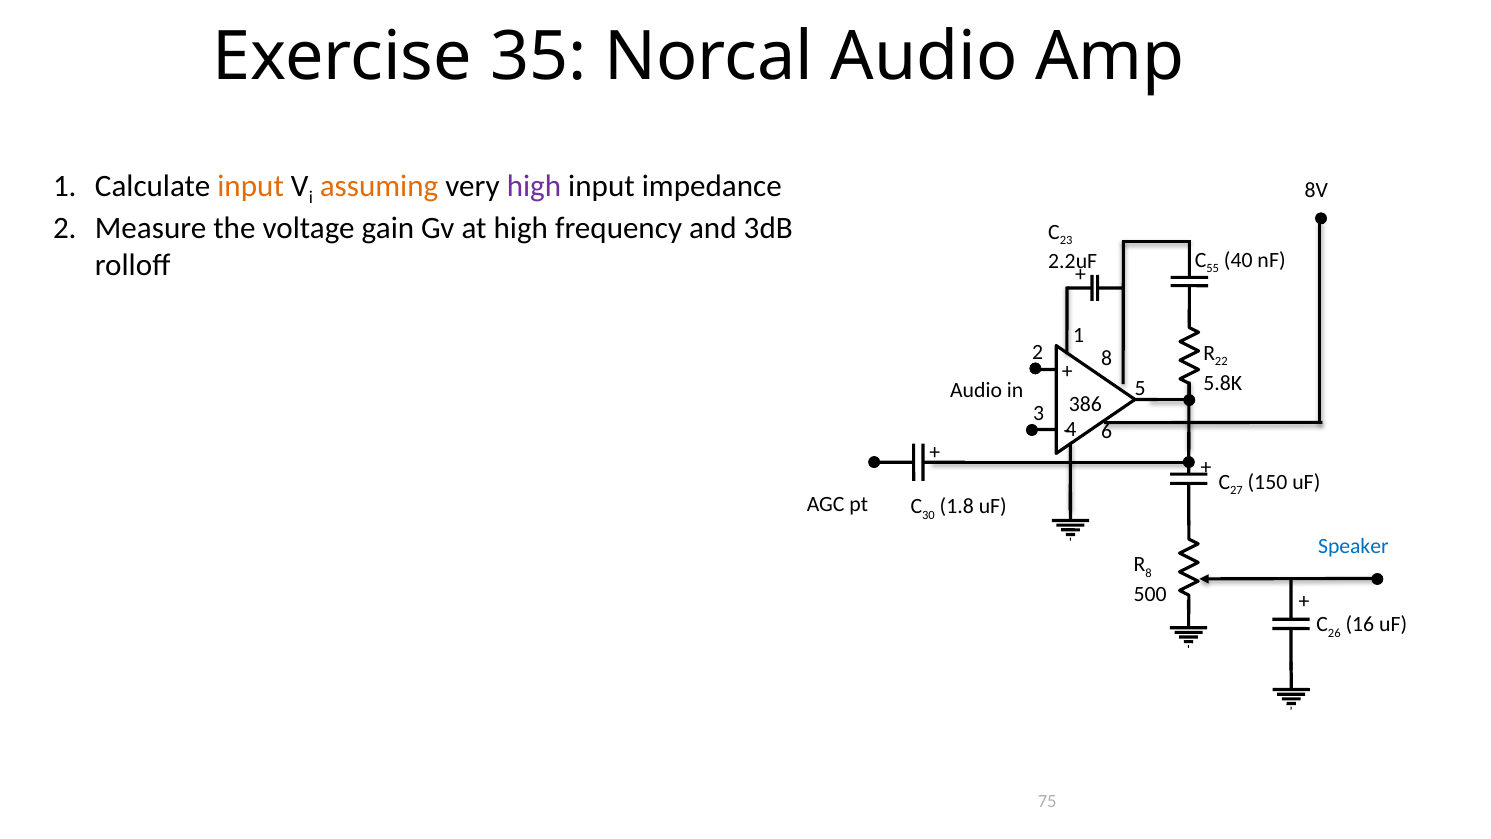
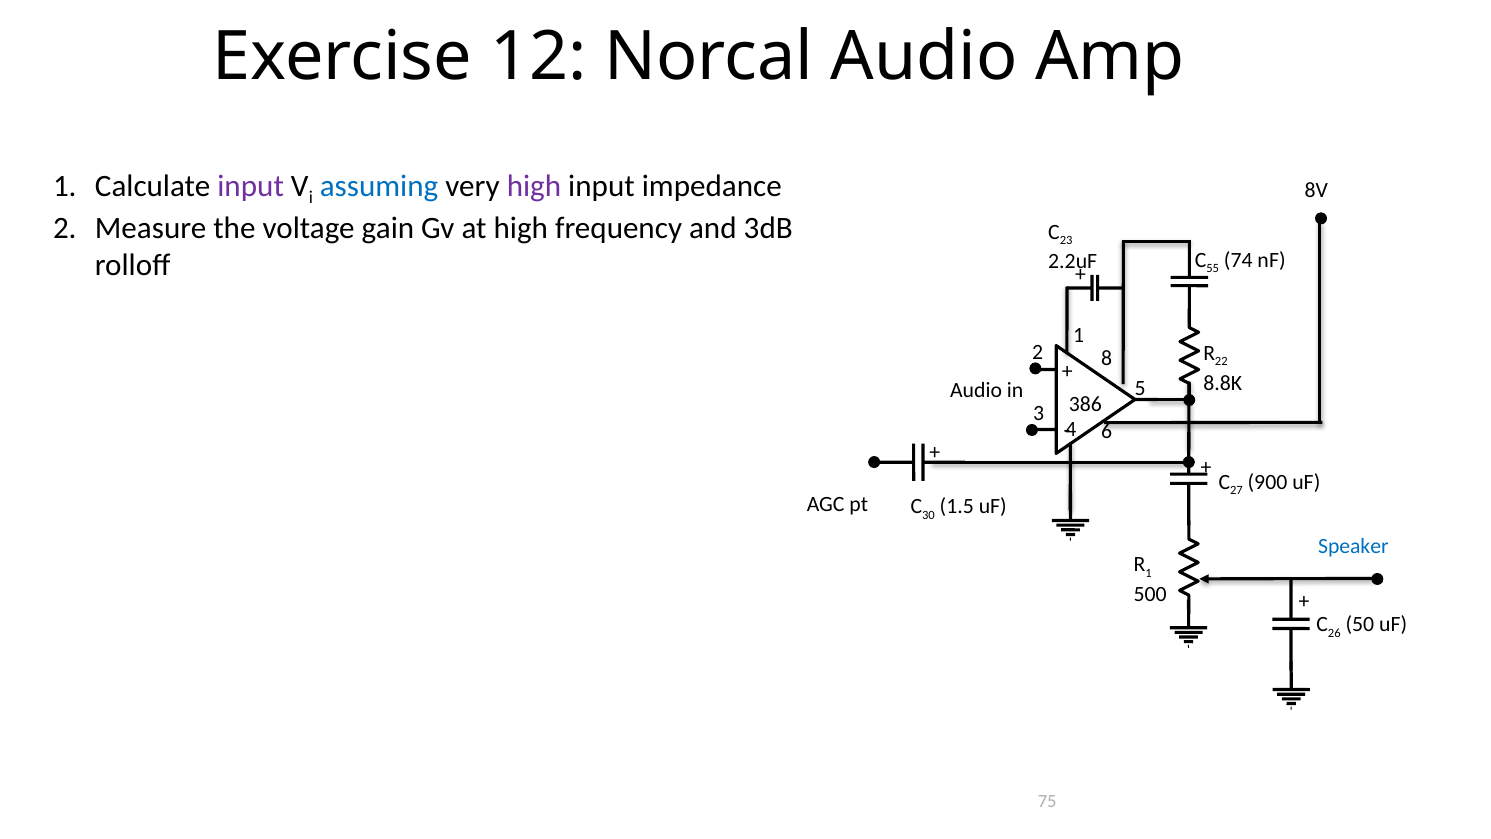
35: 35 -> 12
input at (251, 186) colour: orange -> purple
assuming colour: orange -> blue
40: 40 -> 74
5.8K: 5.8K -> 8.8K
150: 150 -> 900
1.8: 1.8 -> 1.5
8 at (1148, 573): 8 -> 1
16: 16 -> 50
